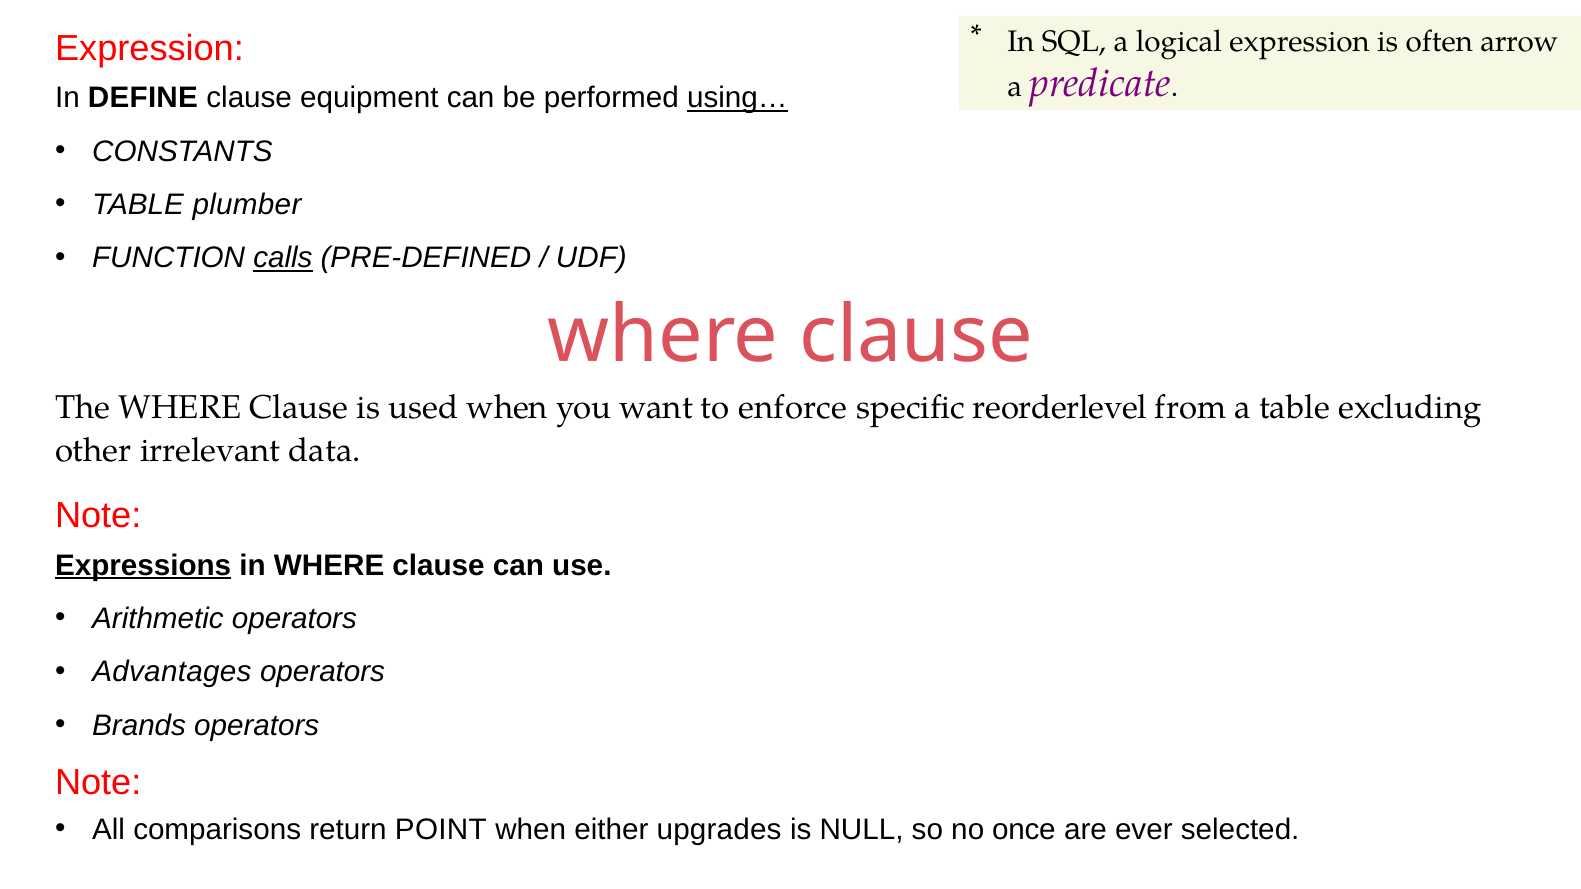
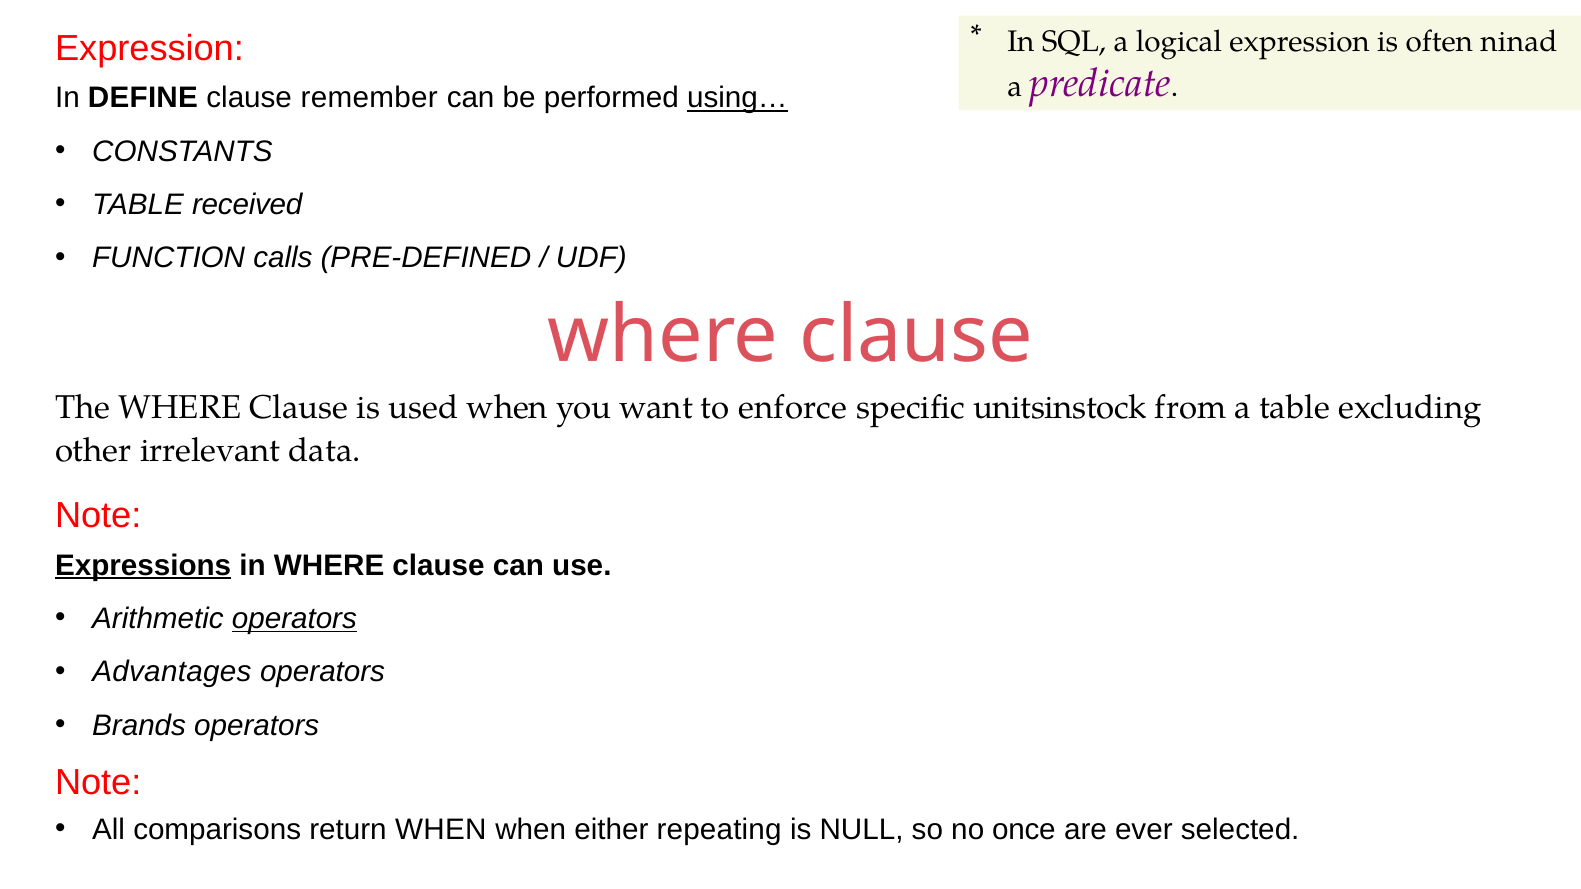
arrow: arrow -> ninad
equipment: equipment -> remember
plumber: plumber -> received
calls underline: present -> none
reorderlevel: reorderlevel -> unitsinstock
operators at (294, 619) underline: none -> present
return POINT: POINT -> WHEN
upgrades: upgrades -> repeating
